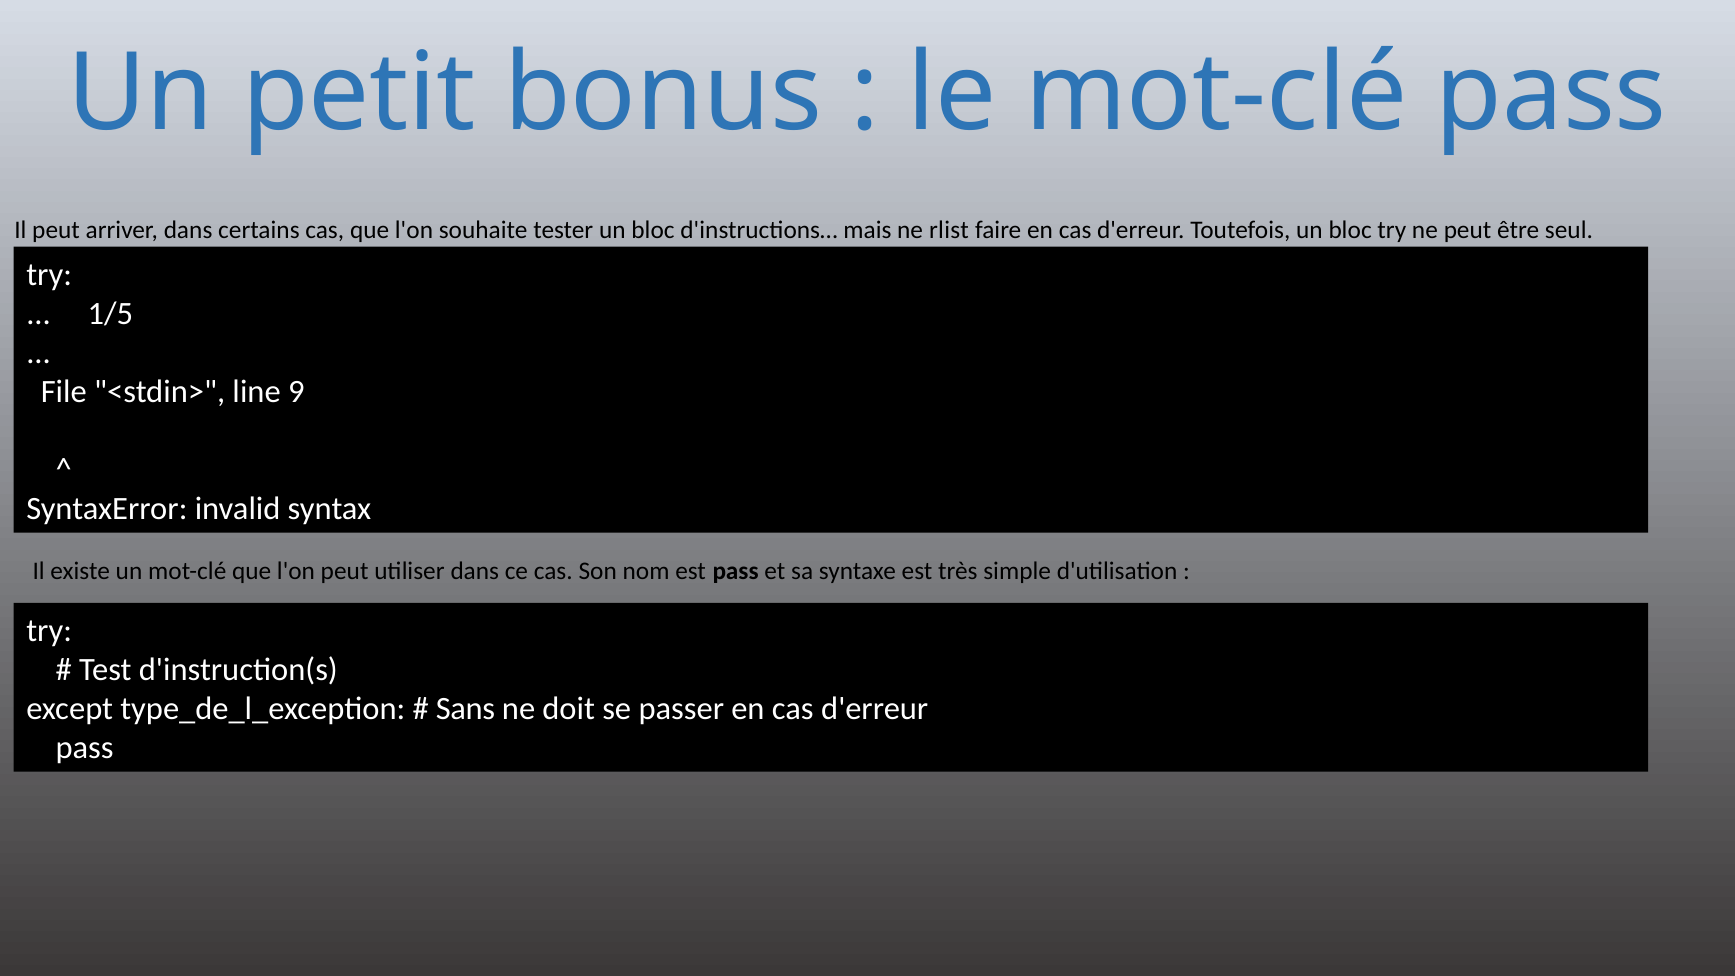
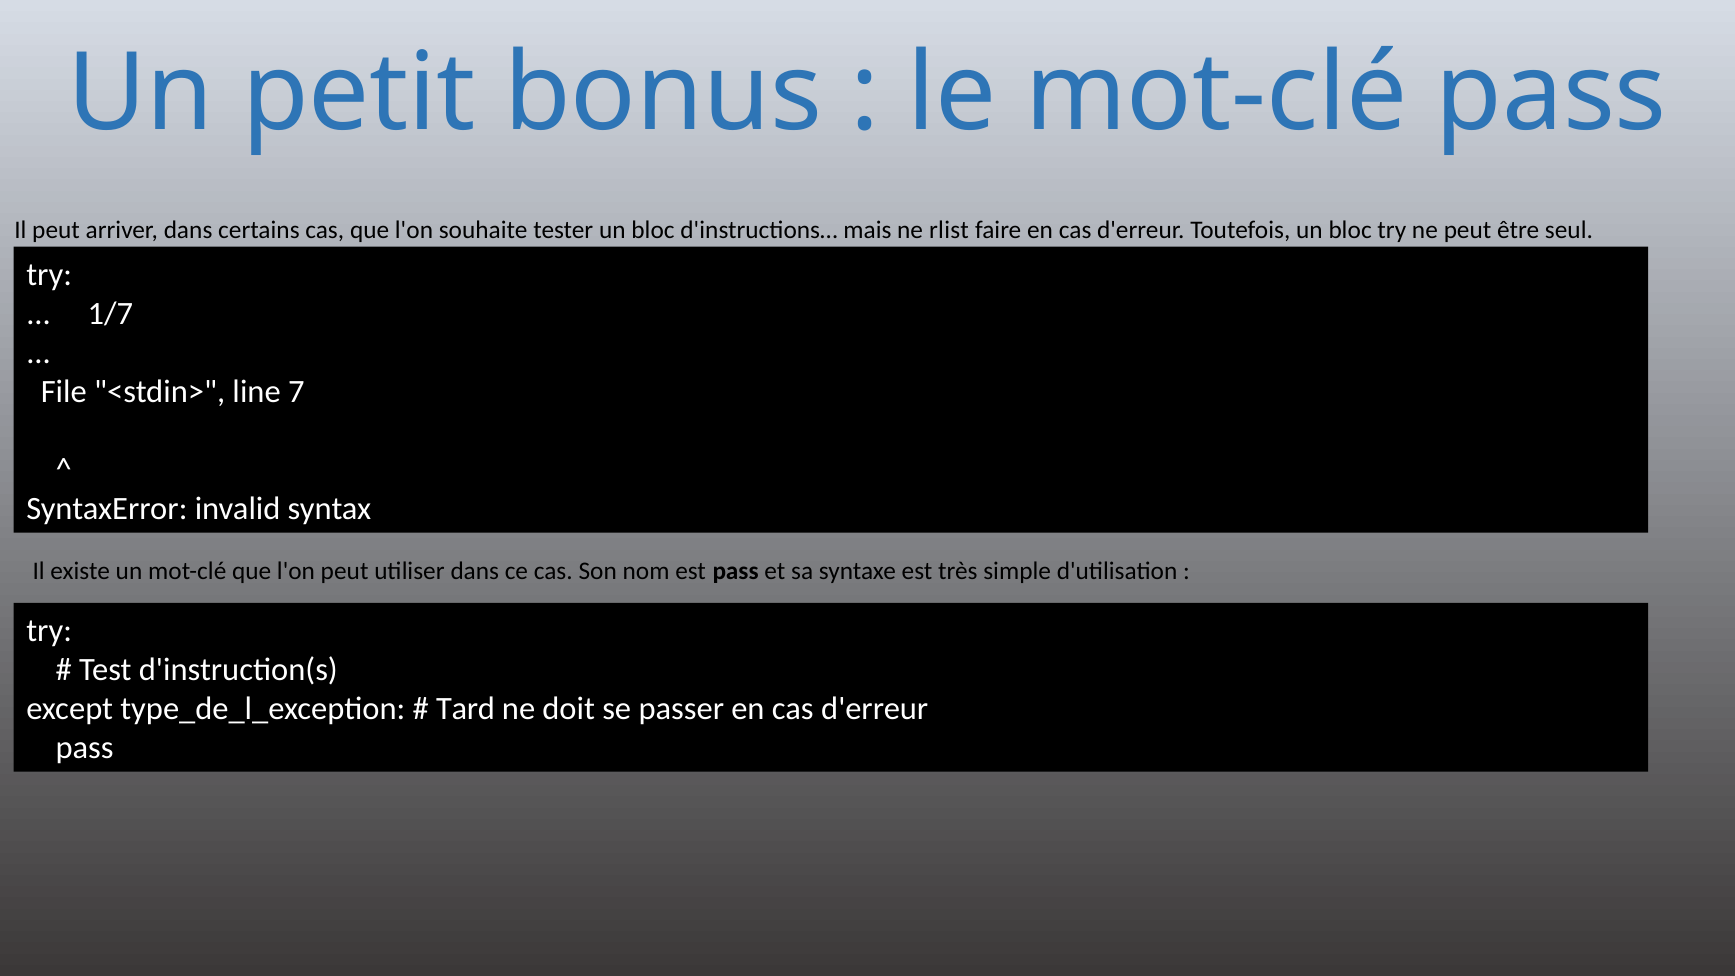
1/5: 1/5 -> 1/7
9: 9 -> 7
Sans: Sans -> Tard
